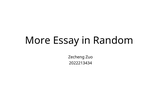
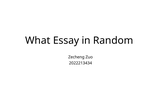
More: More -> What
